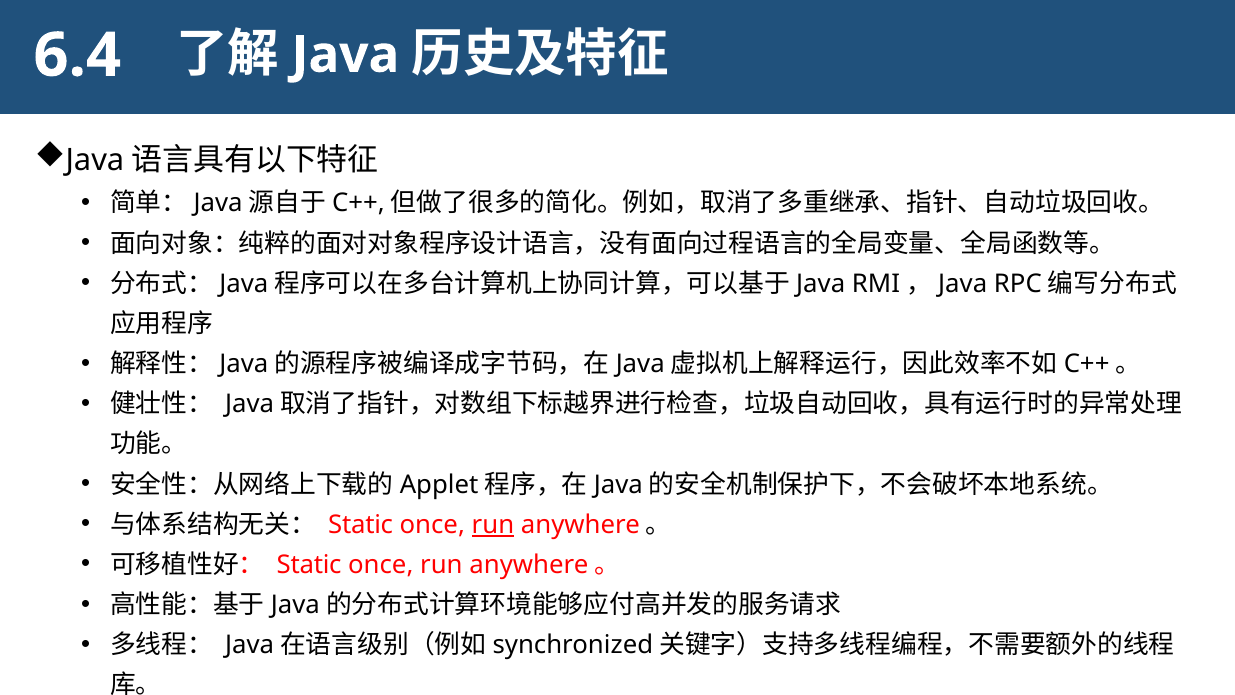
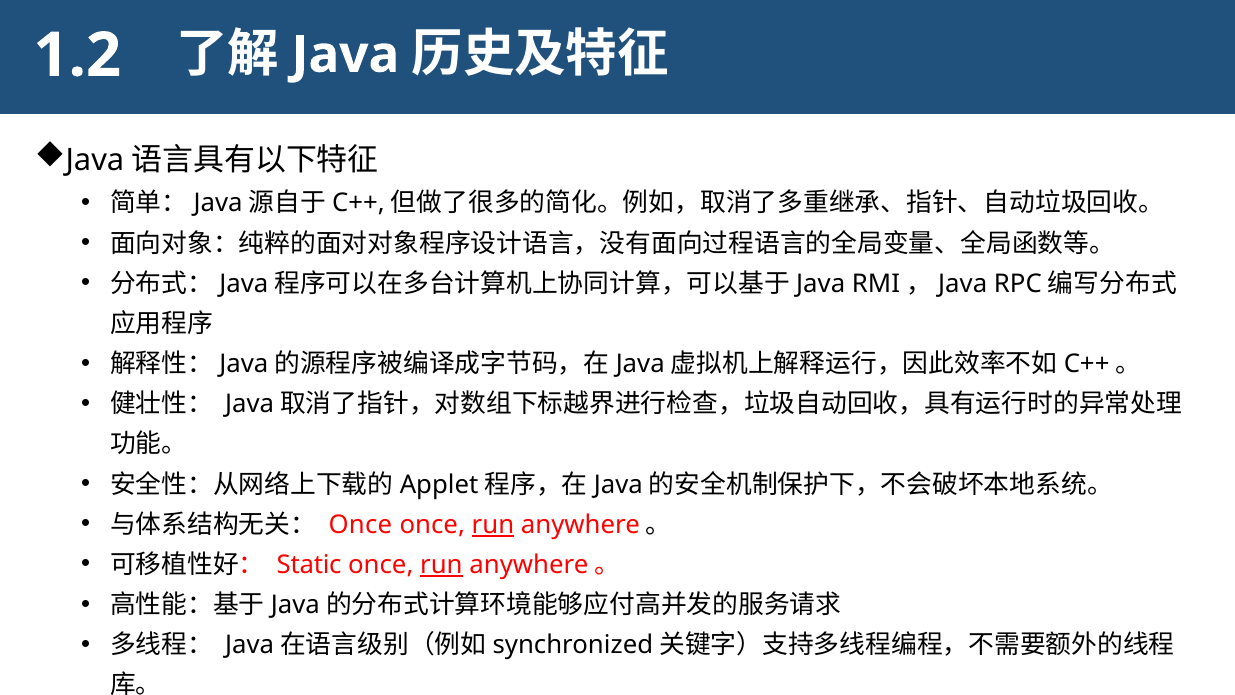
6.4: 6.4 -> 1.2
Static at (361, 524): Static -> Once
run at (441, 565) underline: none -> present
